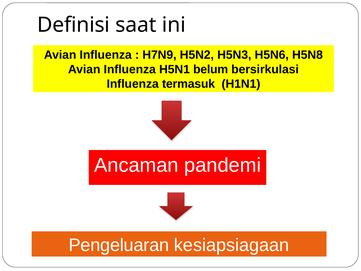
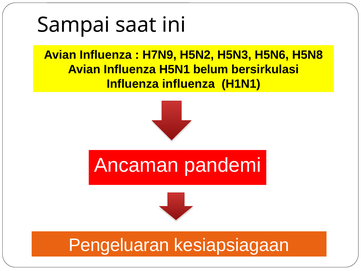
Definisi: Definisi -> Sampai
Influenza termasuk: termasuk -> influenza
